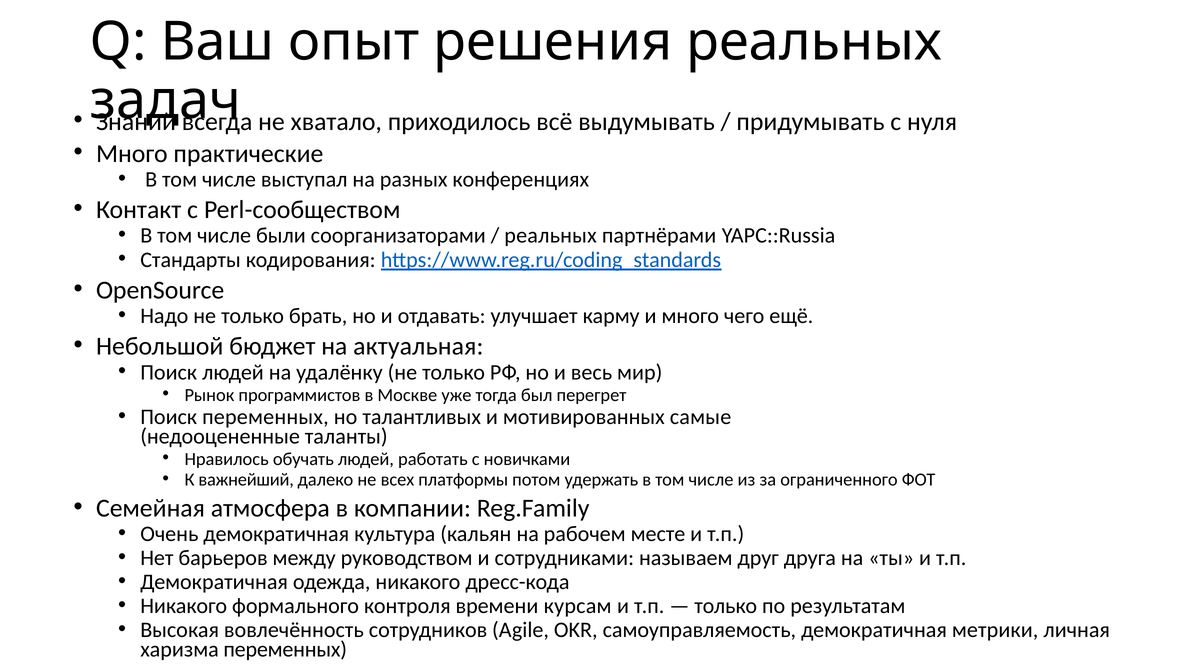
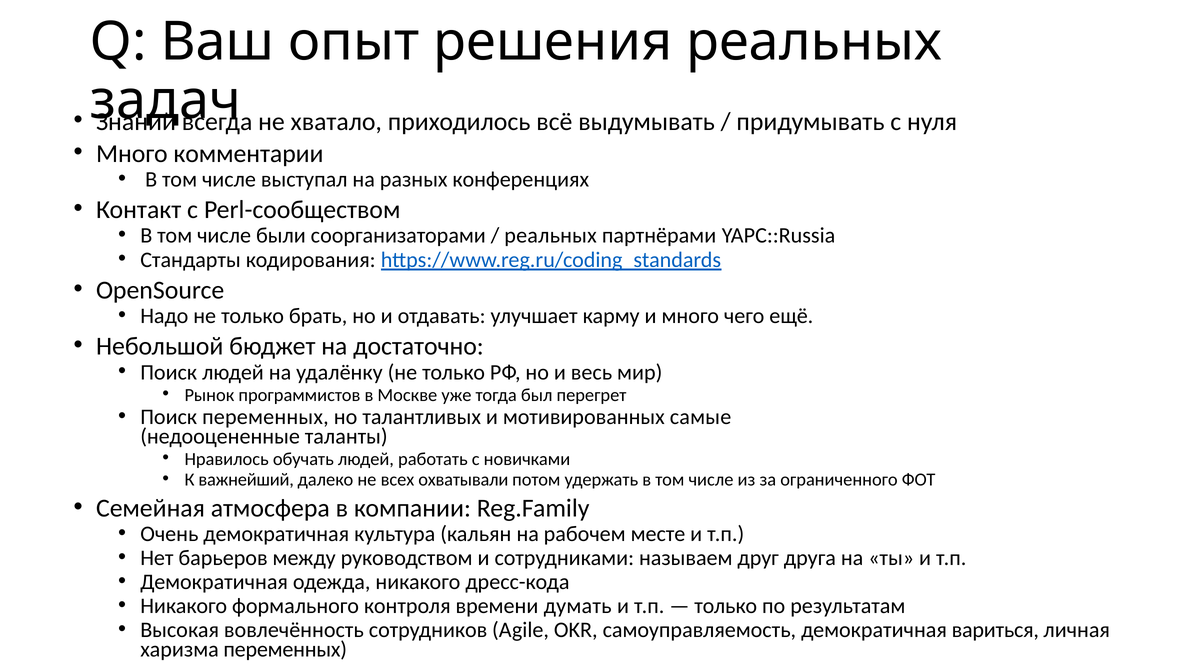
практические: практические -> комментарии
актуальная: актуальная -> достаточно
платформы: платформы -> охватывали
курсам: курсам -> думать
метрики: метрики -> вариться
